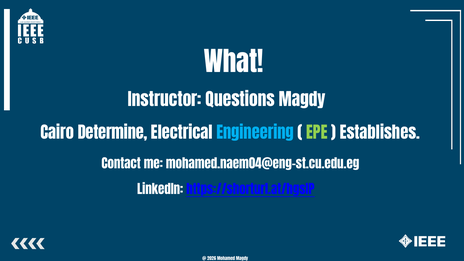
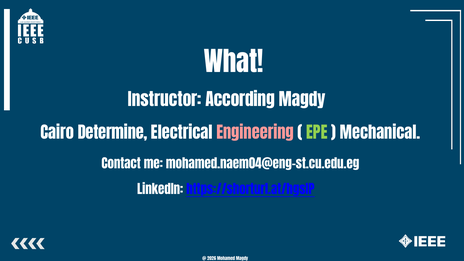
Questions: Questions -> According
Engineering colour: light blue -> pink
Establishes: Establishes -> Mechanical
